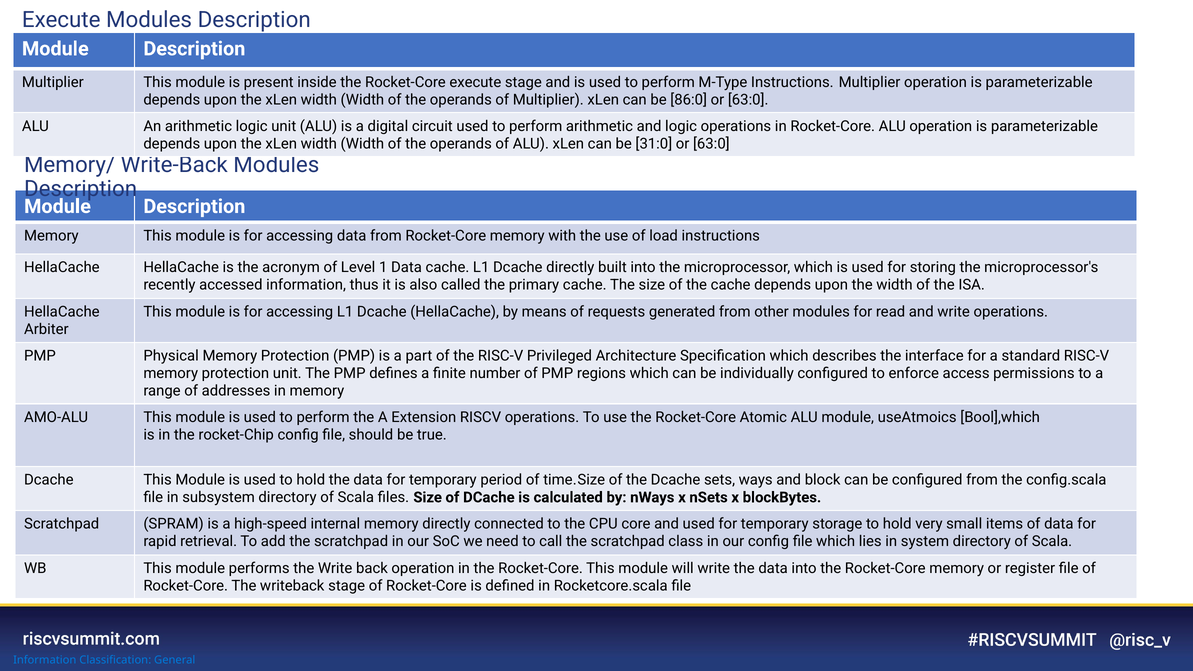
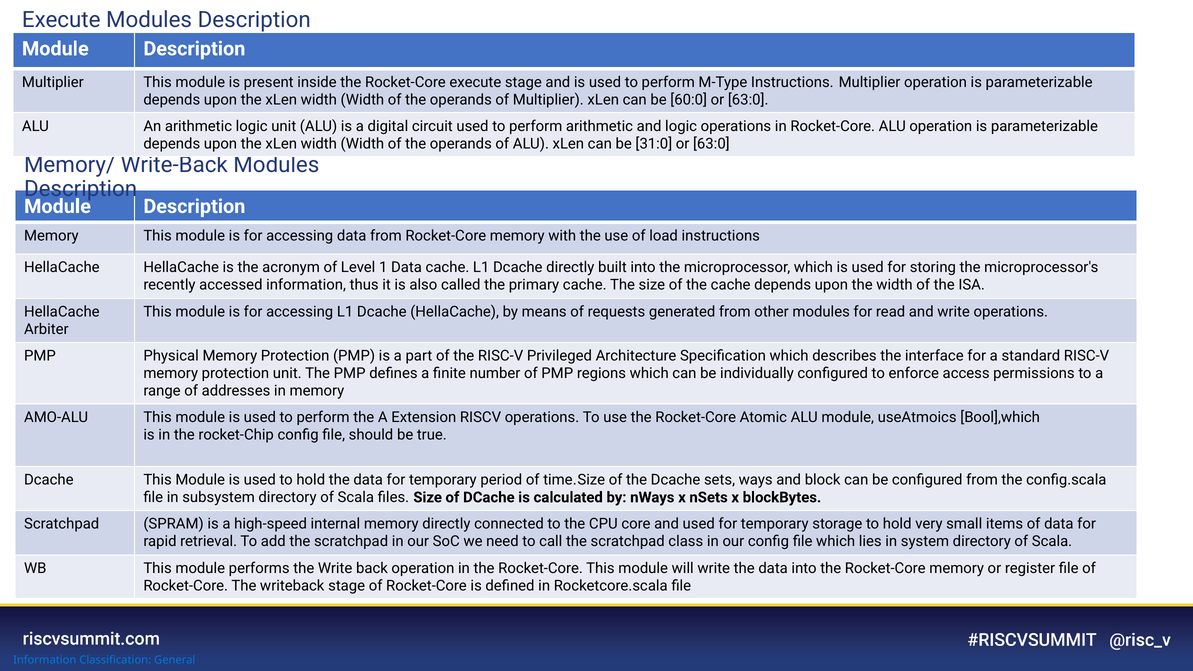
86:0: 86:0 -> 60:0
